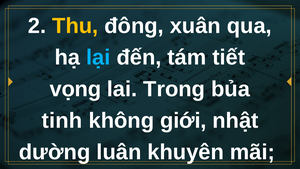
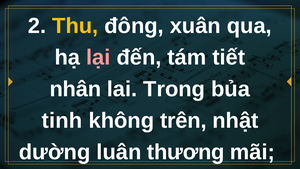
lại colour: light blue -> pink
vọng: vọng -> nhân
giới: giới -> trên
khuyên: khuyên -> thương
